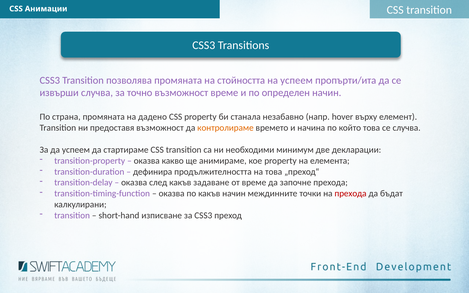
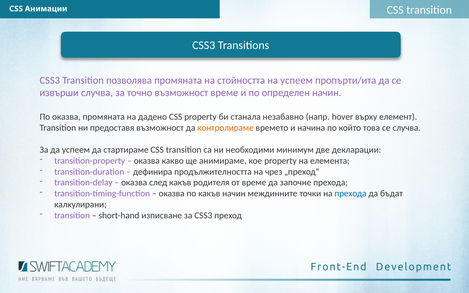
По страна: страна -> оказва
на това: това -> чрез
задаване: задаване -> родителя
прехода at (351, 194) colour: red -> blue
